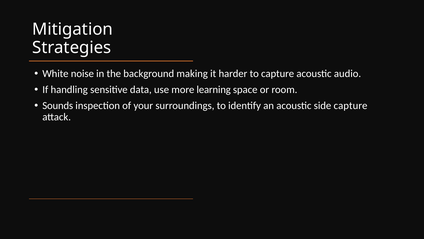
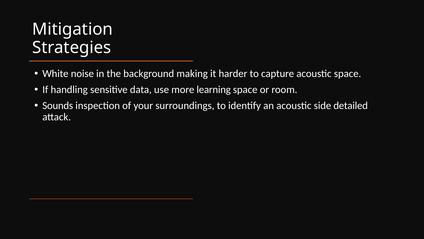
acoustic audio: audio -> space
side capture: capture -> detailed
